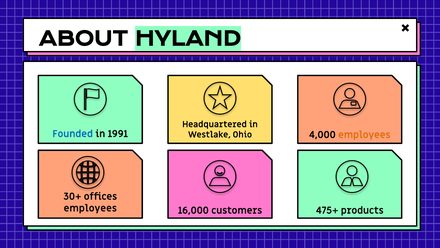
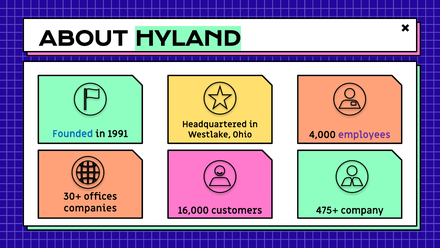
employees at (364, 135) colour: orange -> purple
employees at (90, 208): employees -> companies
products: products -> company
